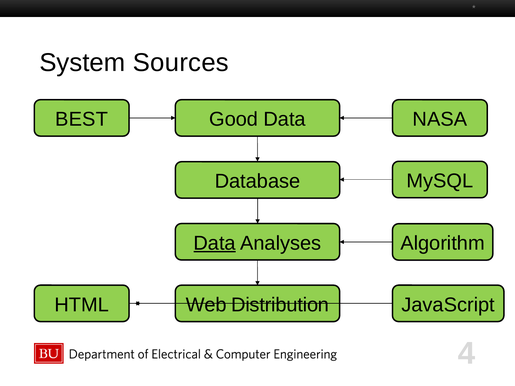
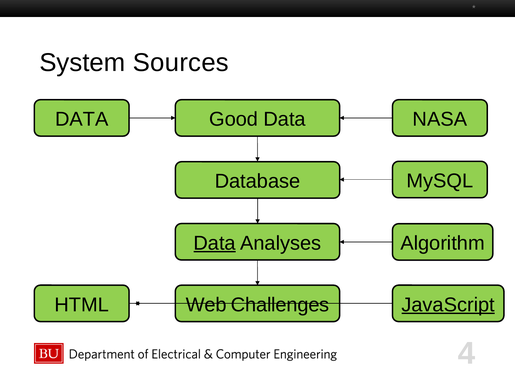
BEST at (82, 119): BEST -> DATA
Distribution: Distribution -> Challenges
JavaScript underline: none -> present
